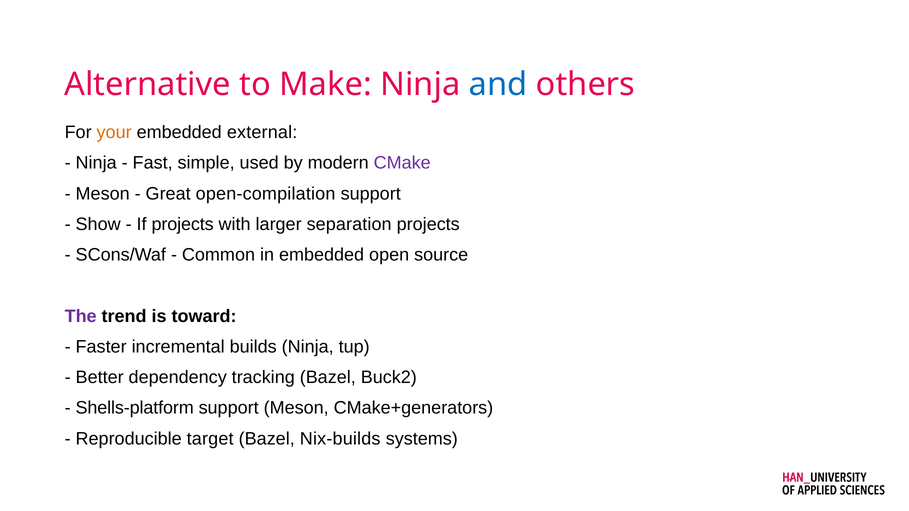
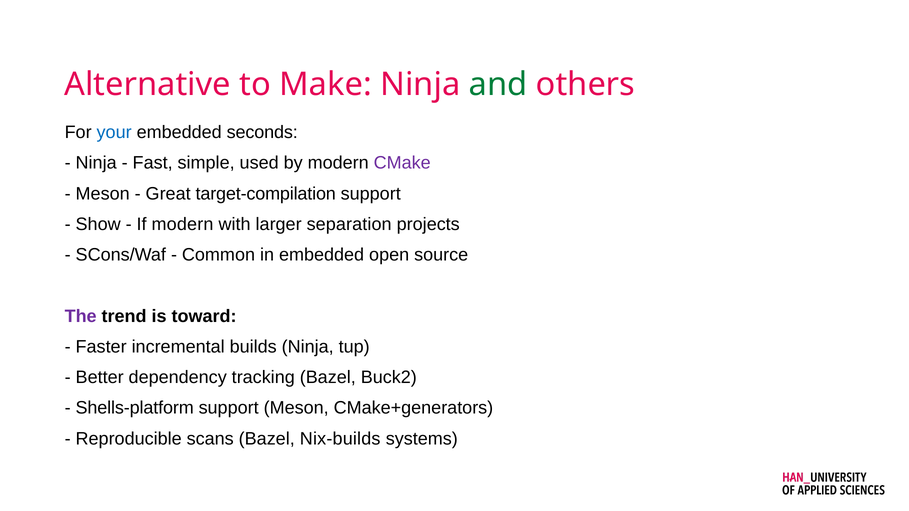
and colour: blue -> green
your colour: orange -> blue
external: external -> seconds
open-compilation: open-compilation -> target-compilation
If projects: projects -> modern
target: target -> scans
